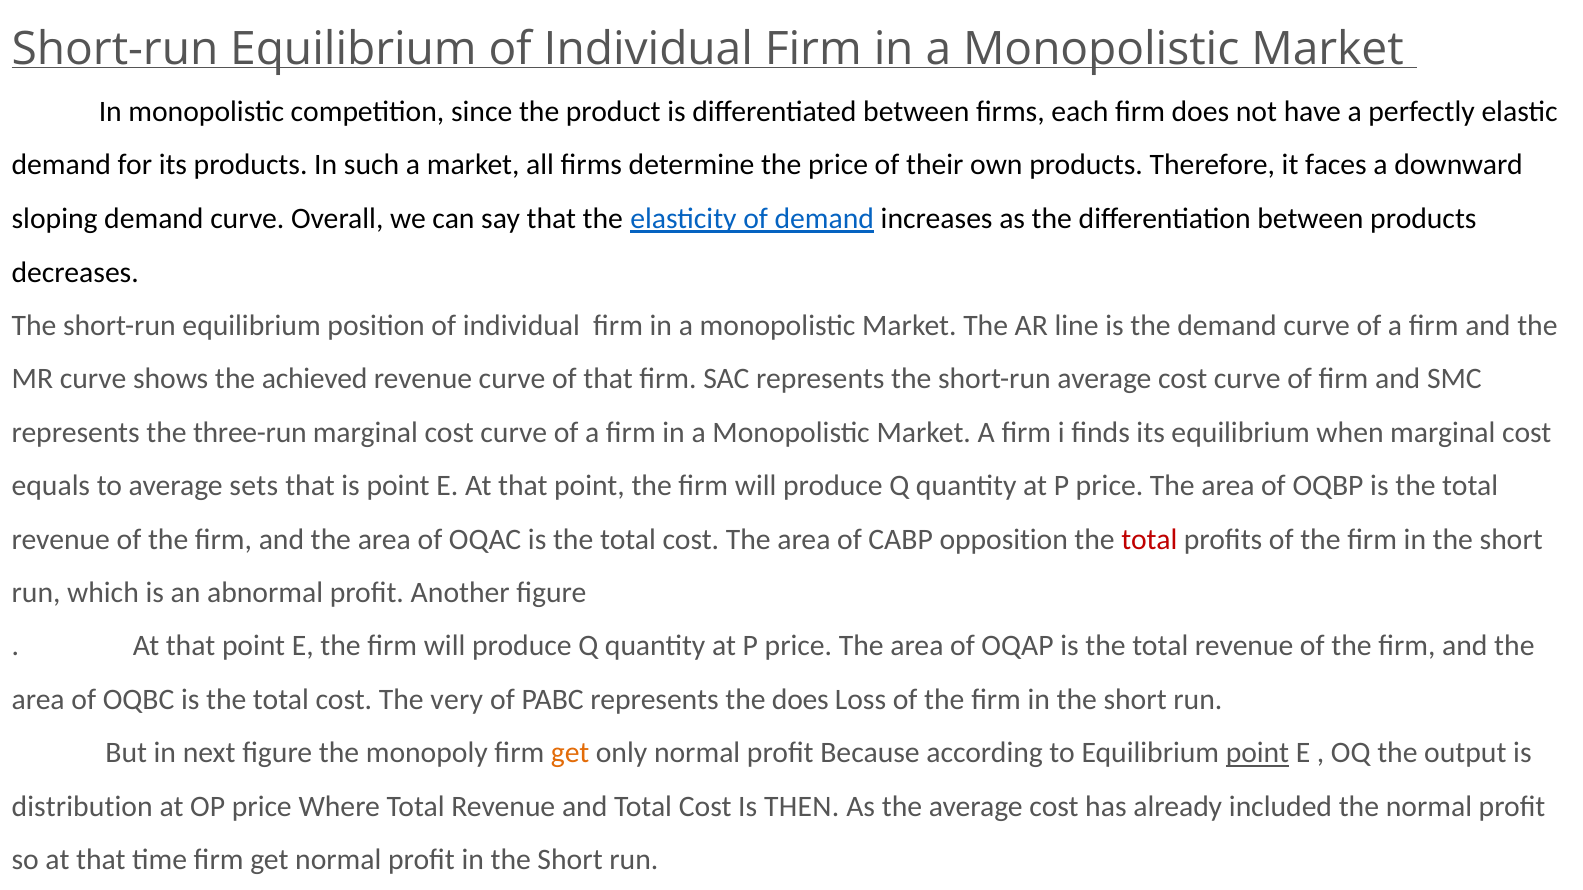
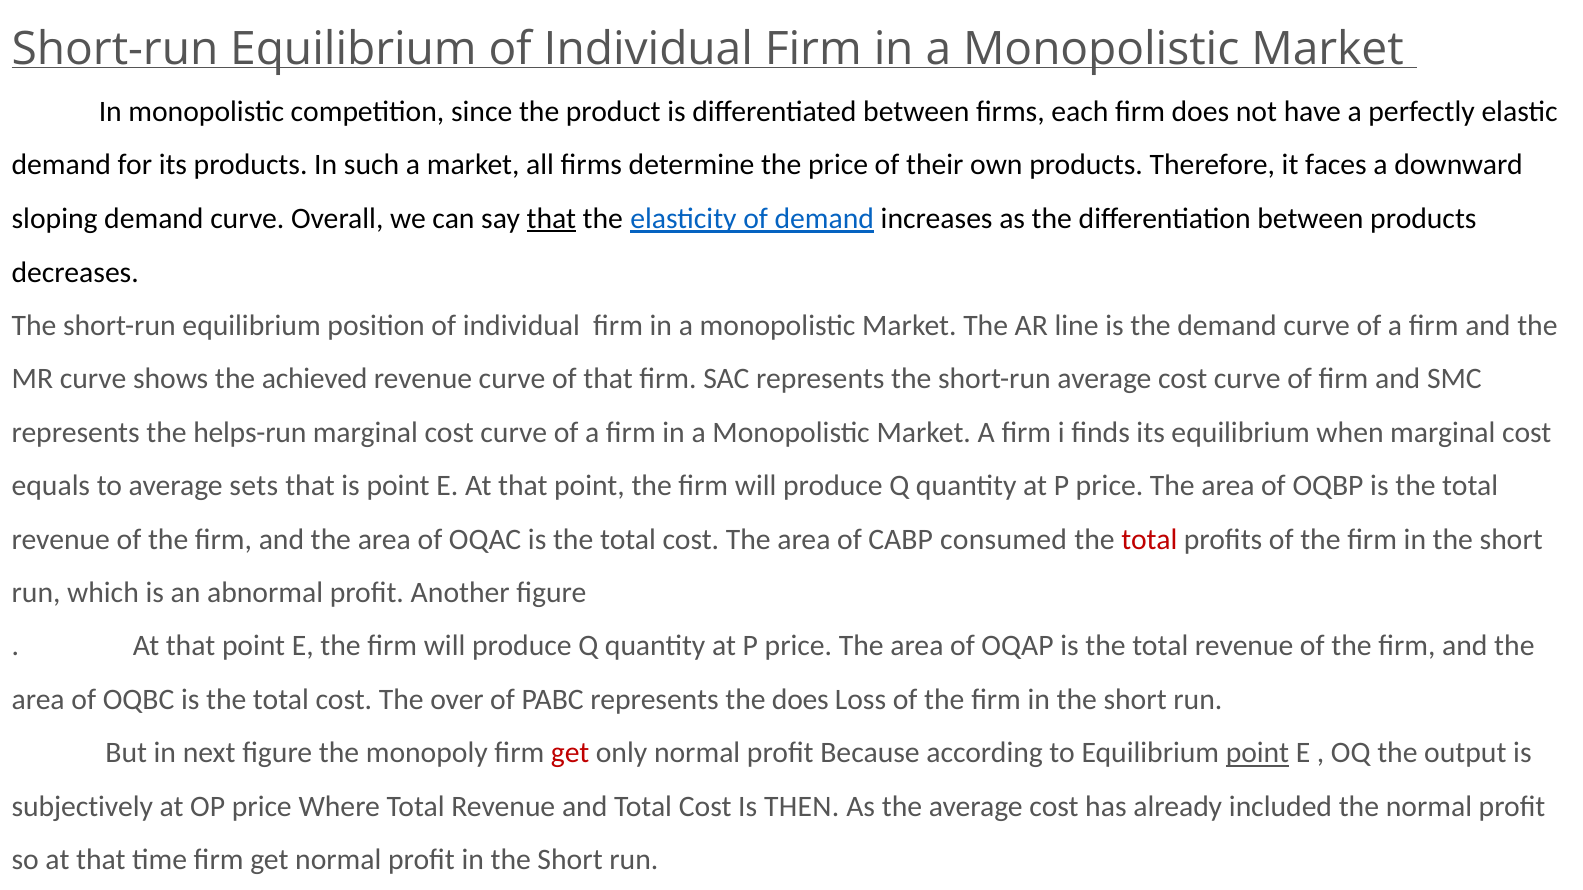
that at (551, 218) underline: none -> present
three-run: three-run -> helps-run
opposition: opposition -> consumed
very: very -> over
get at (570, 753) colour: orange -> red
distribution: distribution -> subjectively
